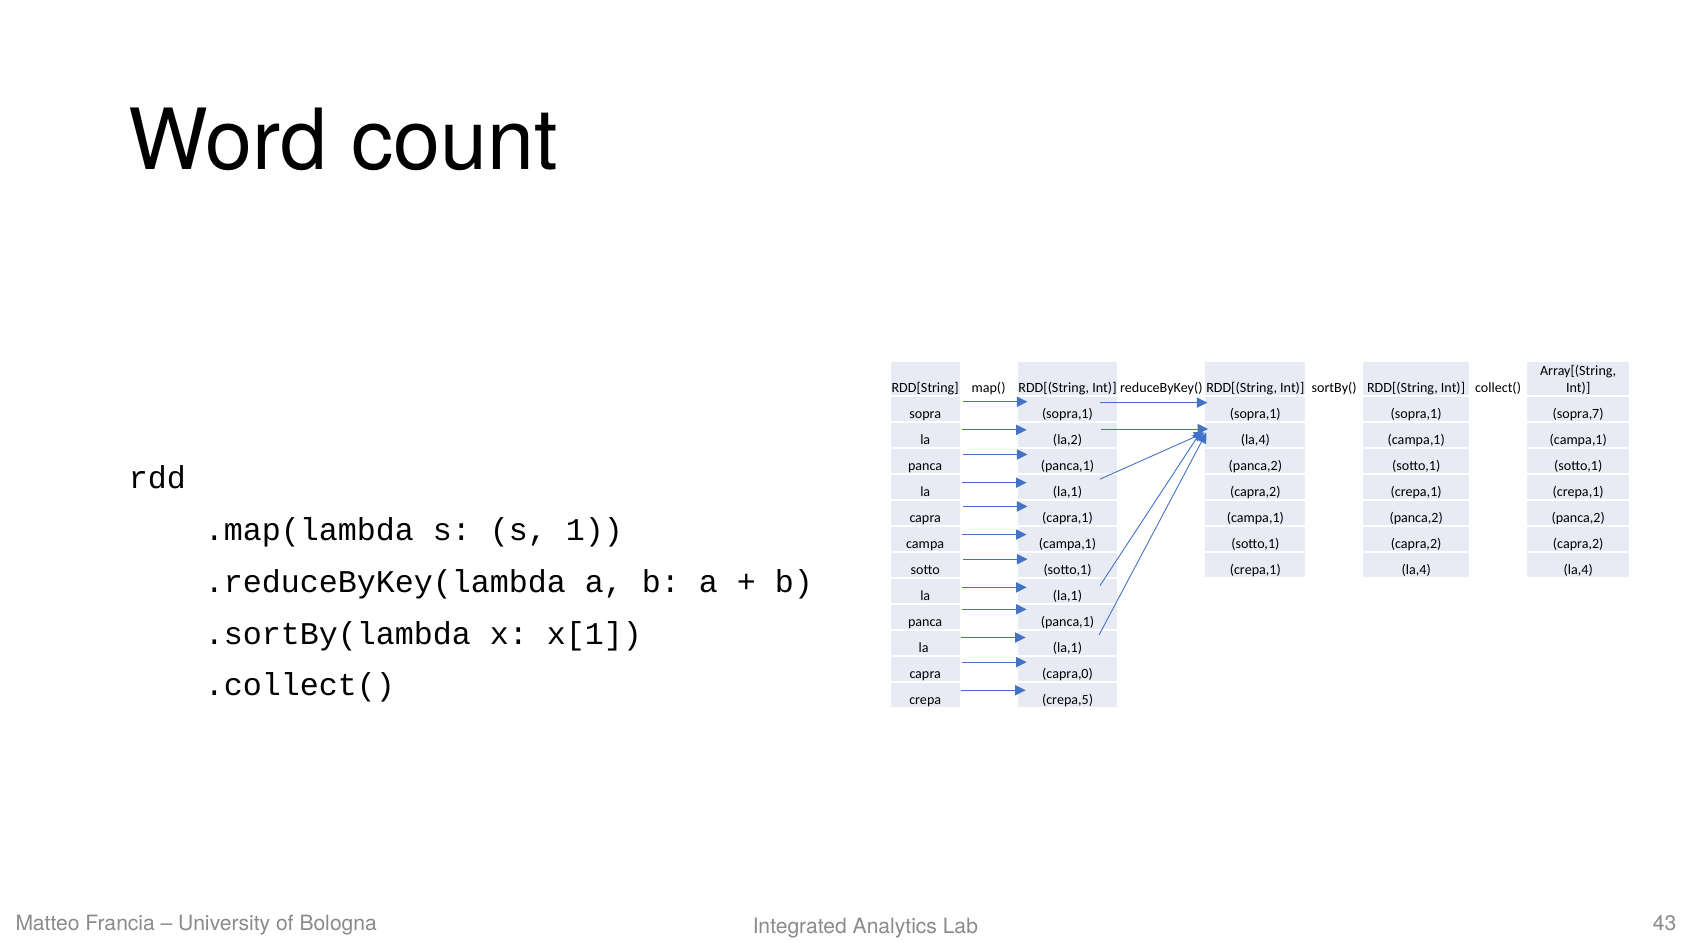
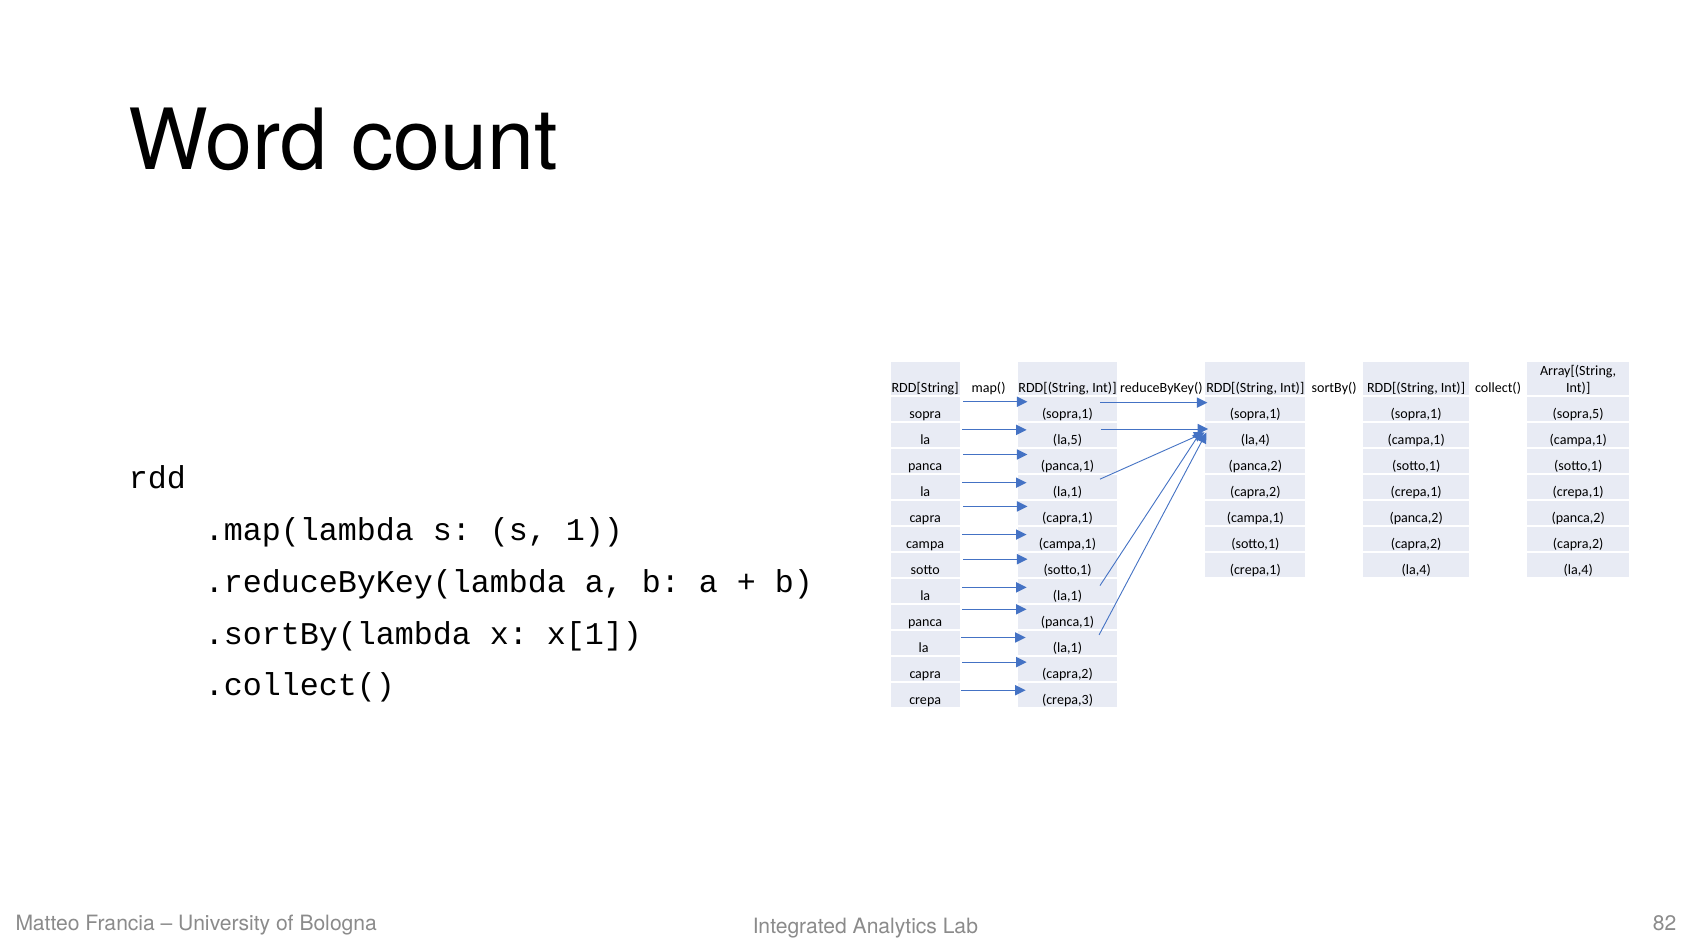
sopra,7: sopra,7 -> sopra,5
la,2: la,2 -> la,5
capra capra,0: capra,0 -> capra,2
crepa,5: crepa,5 -> crepa,3
43: 43 -> 82
